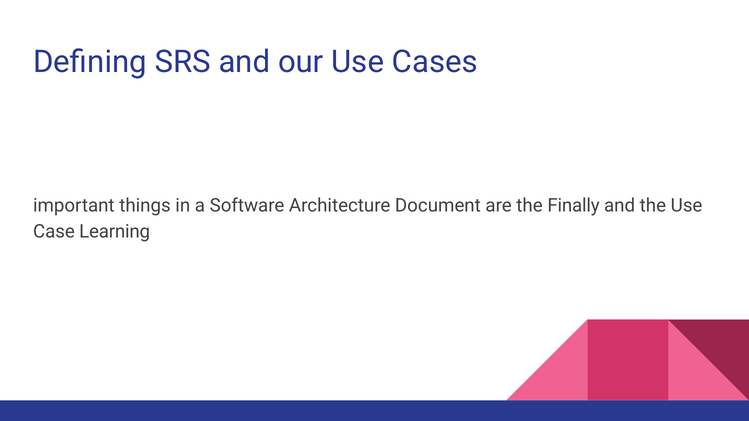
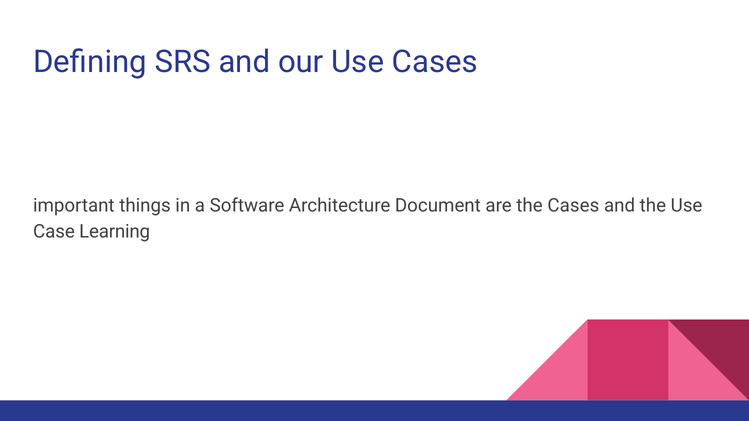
the Finally: Finally -> Cases
